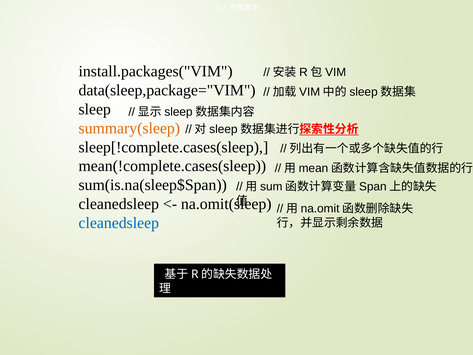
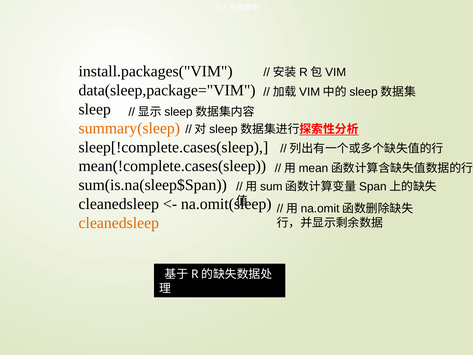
cleanedsleep at (119, 223) colour: blue -> orange
